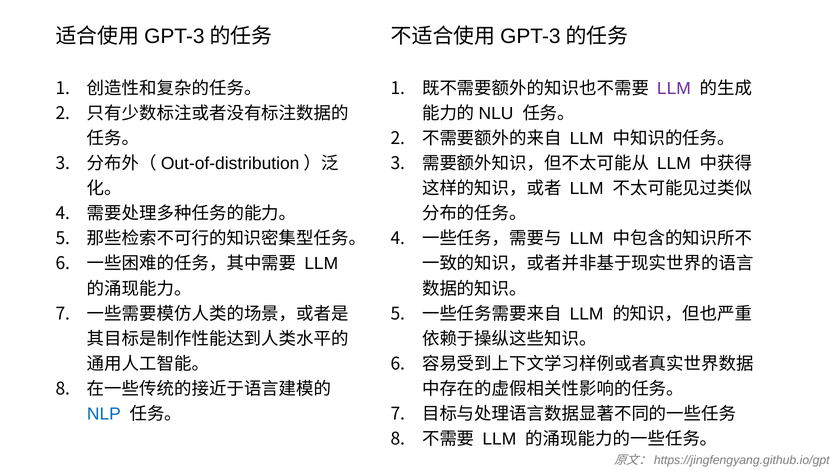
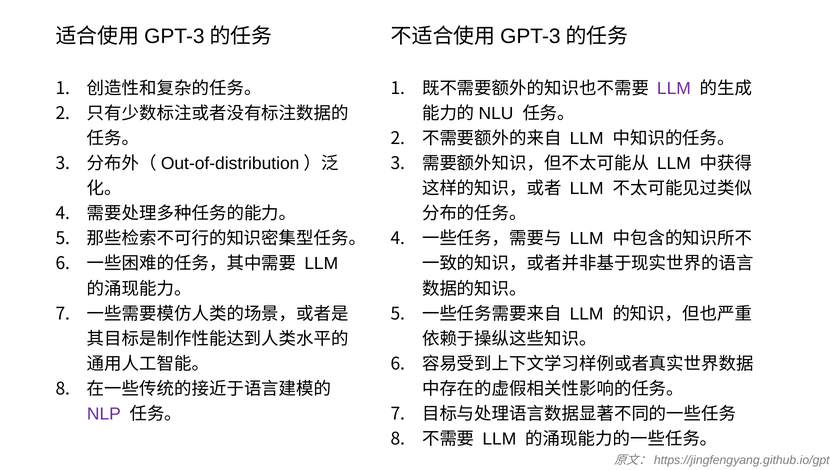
NLP colour: blue -> purple
